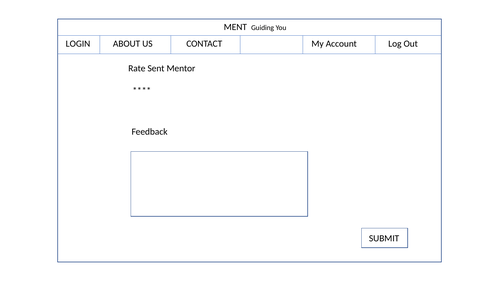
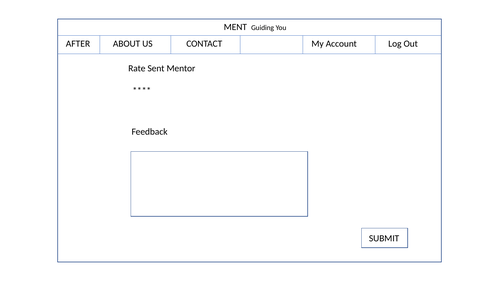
LOGIN: LOGIN -> AFTER
